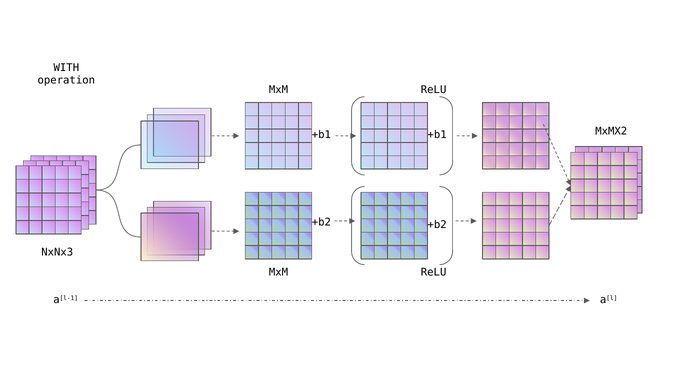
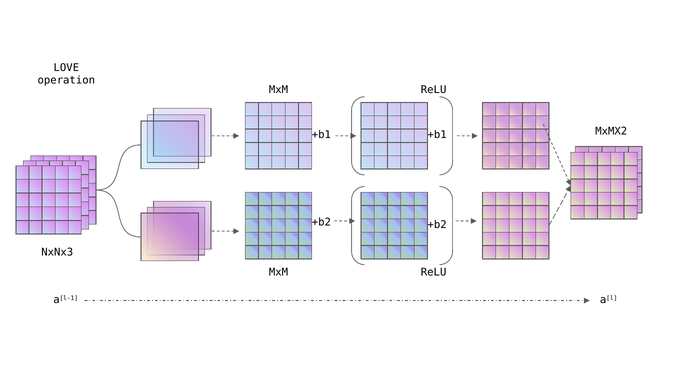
WITH: WITH -> LOVE
